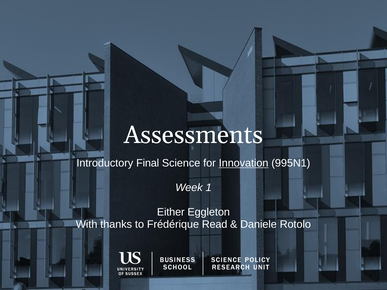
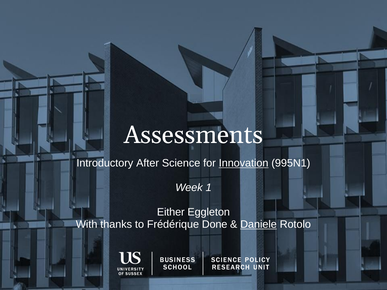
Final: Final -> After
Read: Read -> Done
Daniele underline: none -> present
